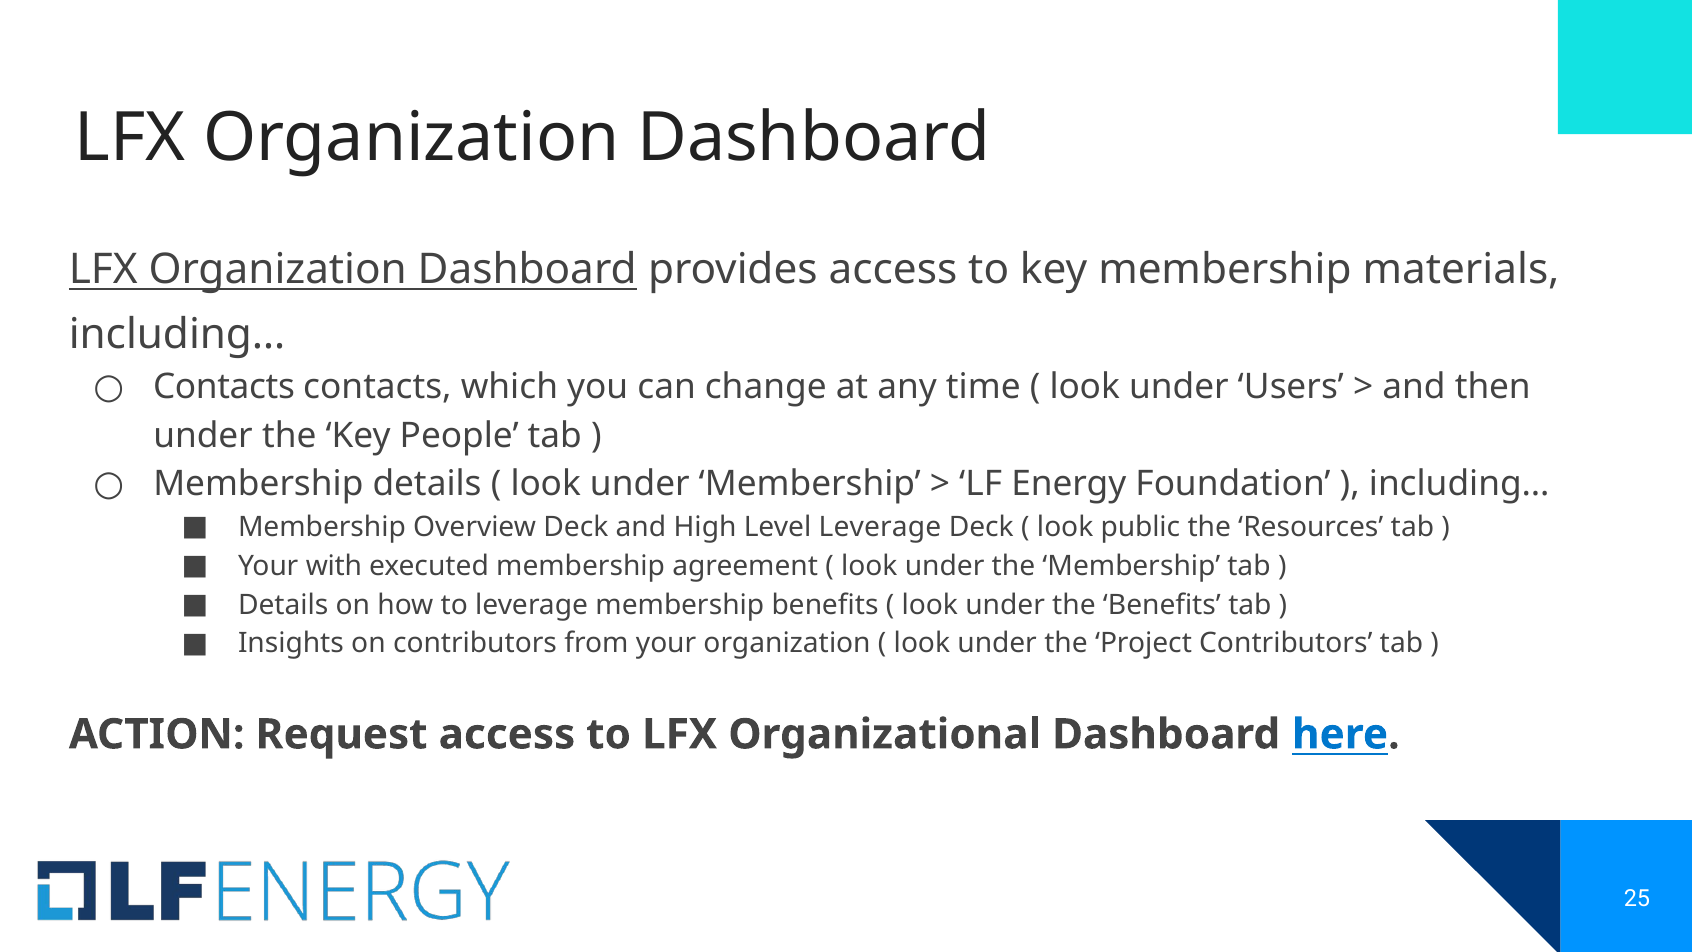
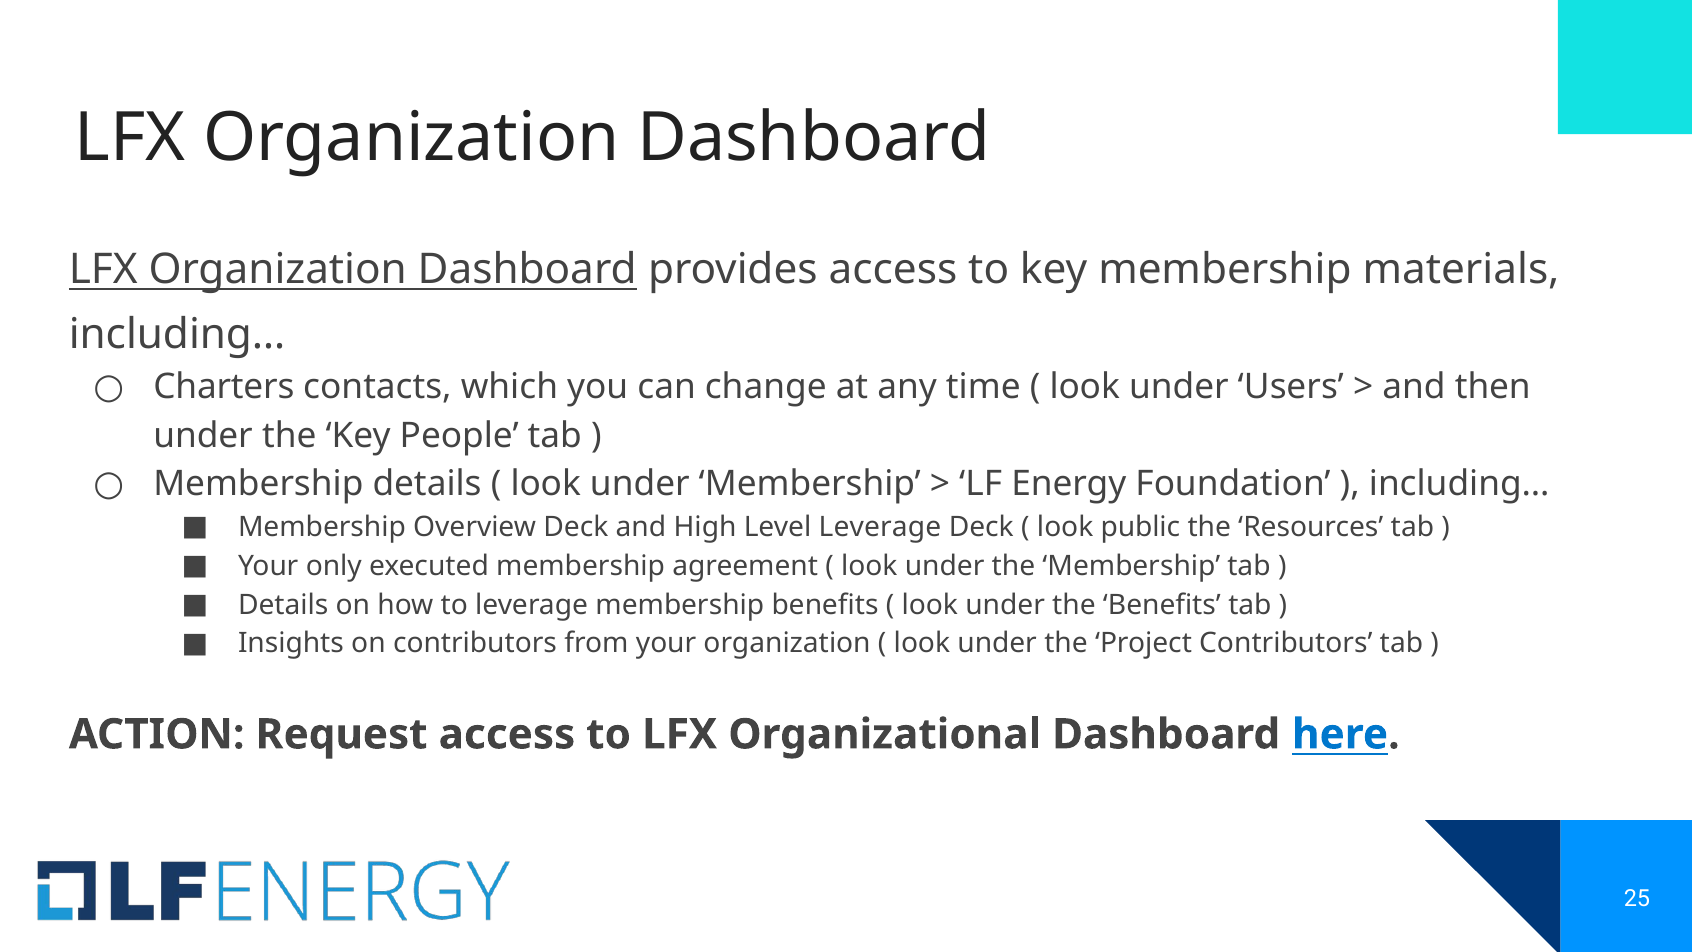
Contacts at (224, 387): Contacts -> Charters
with: with -> only
